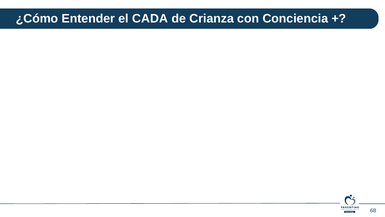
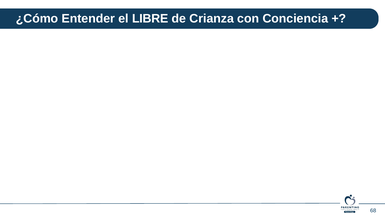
CADA: CADA -> LIBRE
